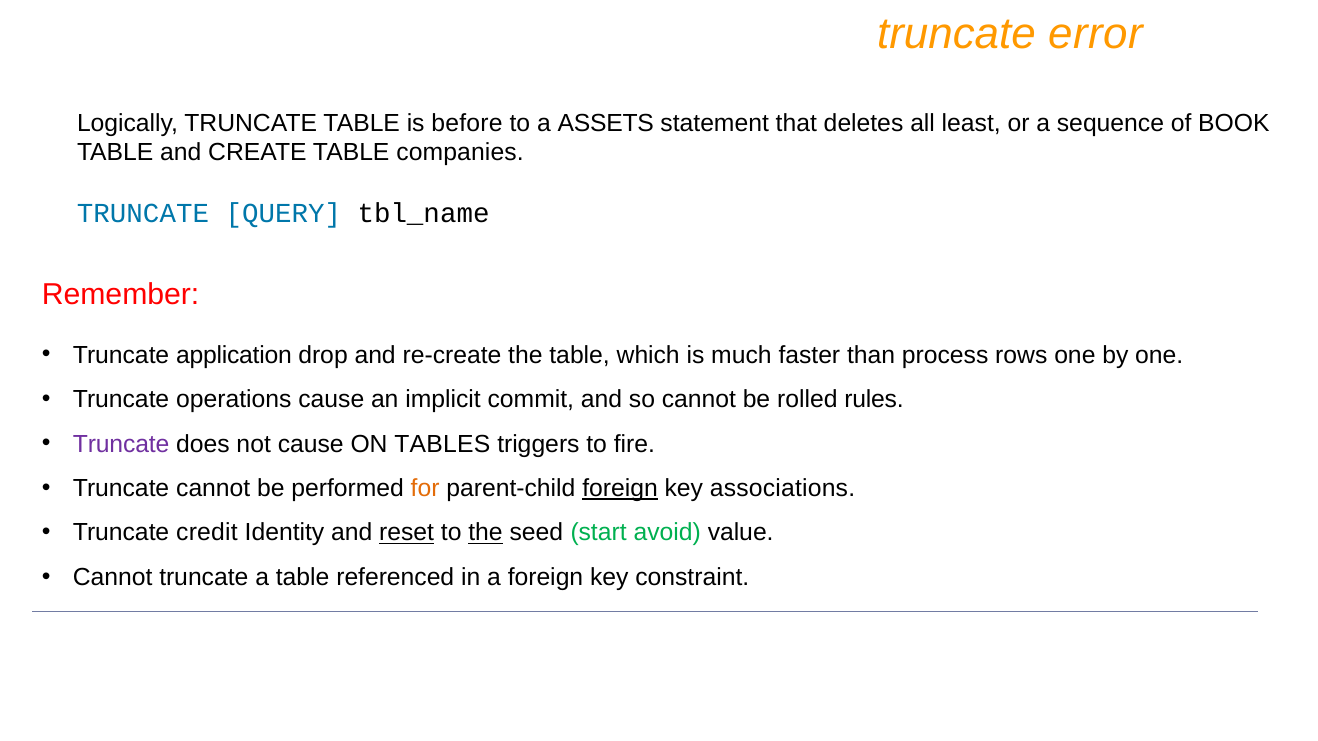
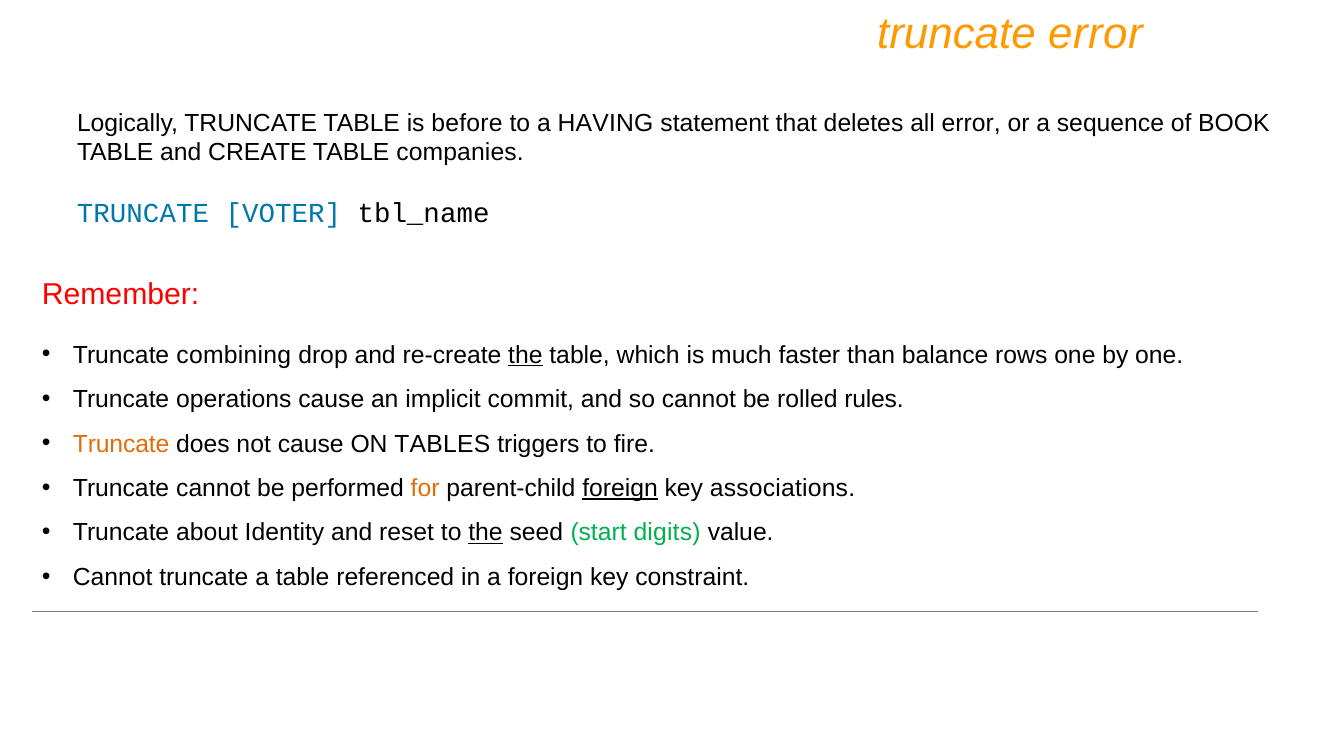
ASSETS: ASSETS -> HAVING
all least: least -> error
QUERY: QUERY -> VOTER
application: application -> combining
the at (525, 355) underline: none -> present
process: process -> balance
Truncate at (121, 444) colour: purple -> orange
credit: credit -> about
reset underline: present -> none
avoid: avoid -> digits
